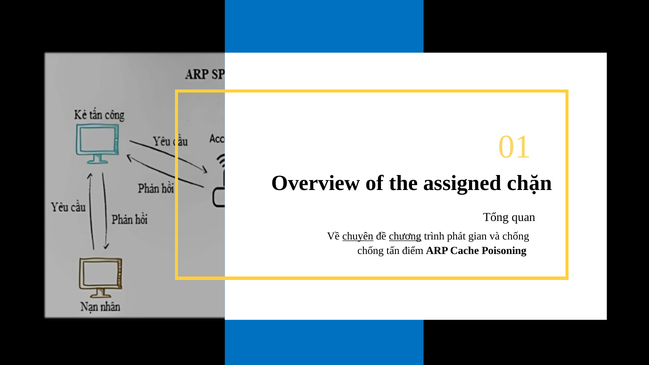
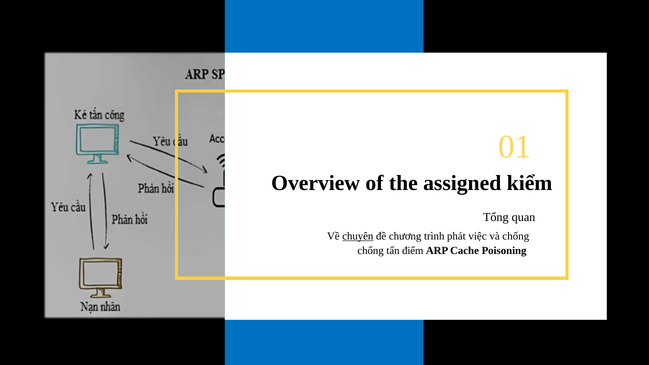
chặn: chặn -> kiểm
chương underline: present -> none
gian: gian -> việc
